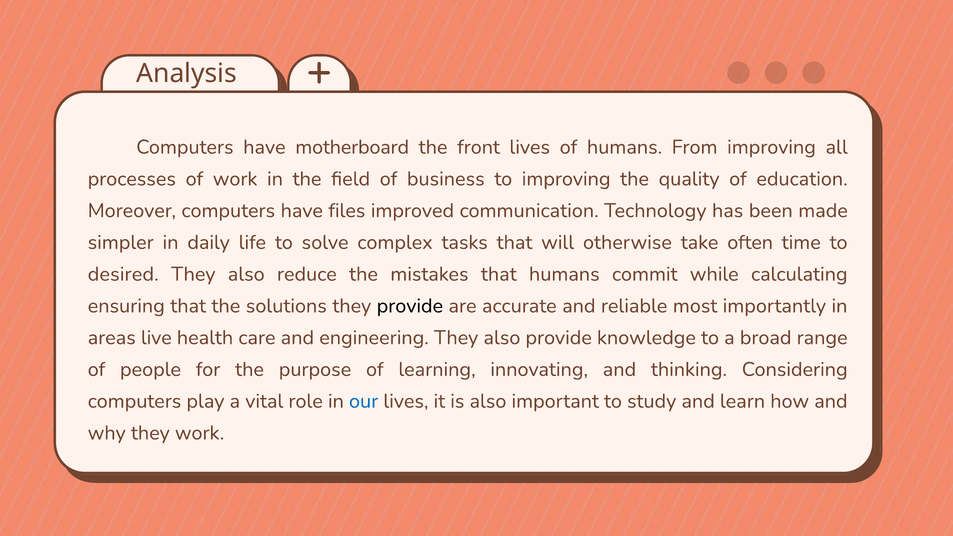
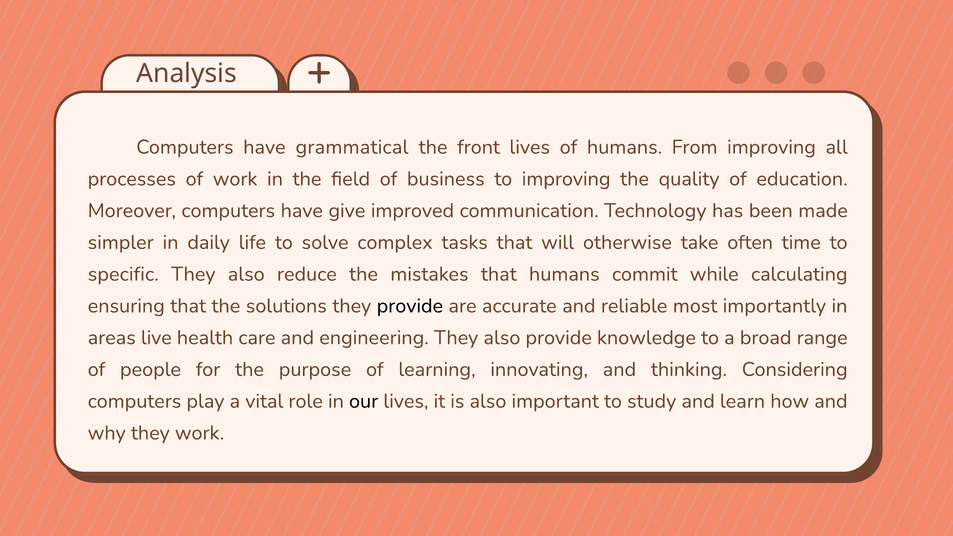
motherboard: motherboard -> grammatical
files: files -> give
desired: desired -> specific
our colour: blue -> black
